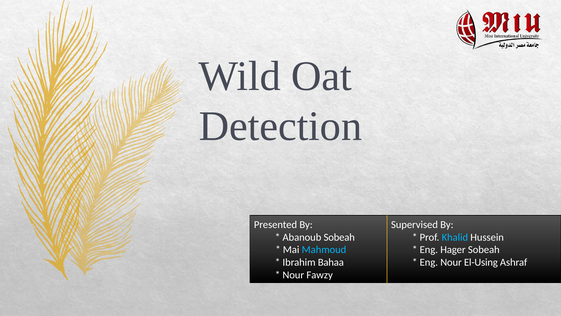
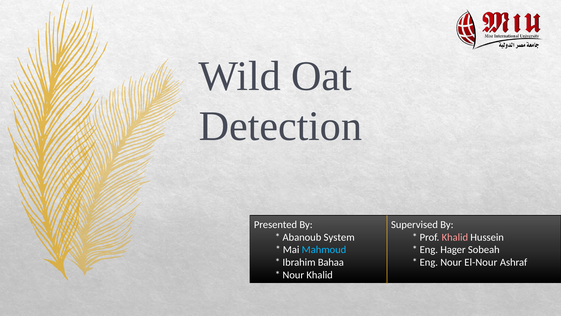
Abanoub Sobeah: Sobeah -> System
Khalid at (455, 237) colour: light blue -> pink
El-Using: El-Using -> El-Nour
Nour Fawzy: Fawzy -> Khalid
